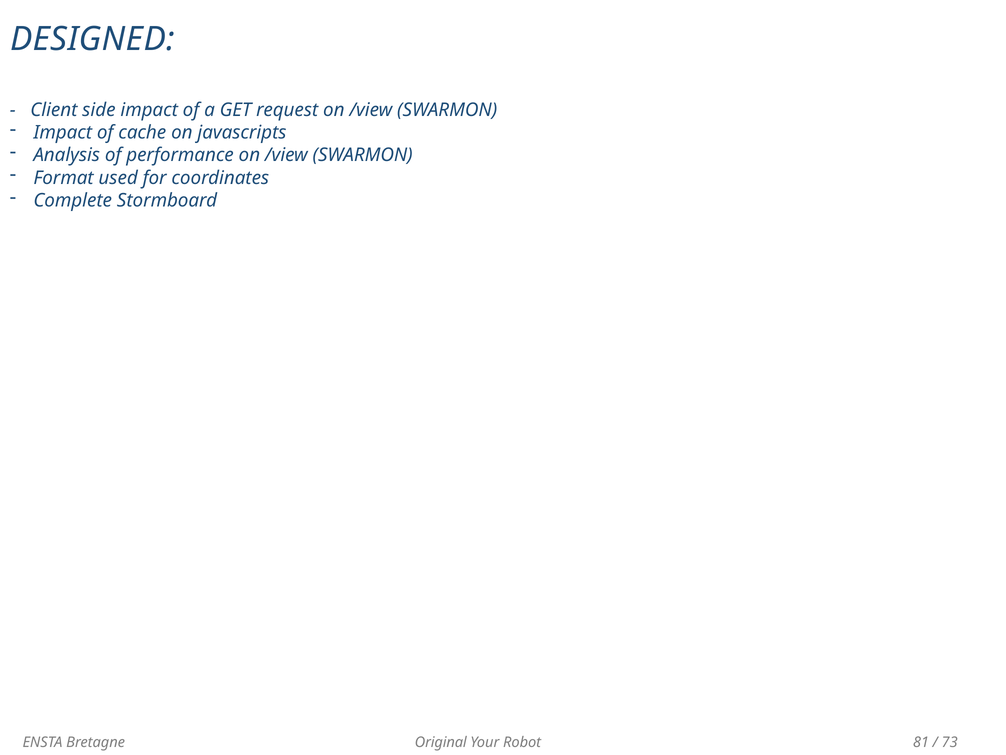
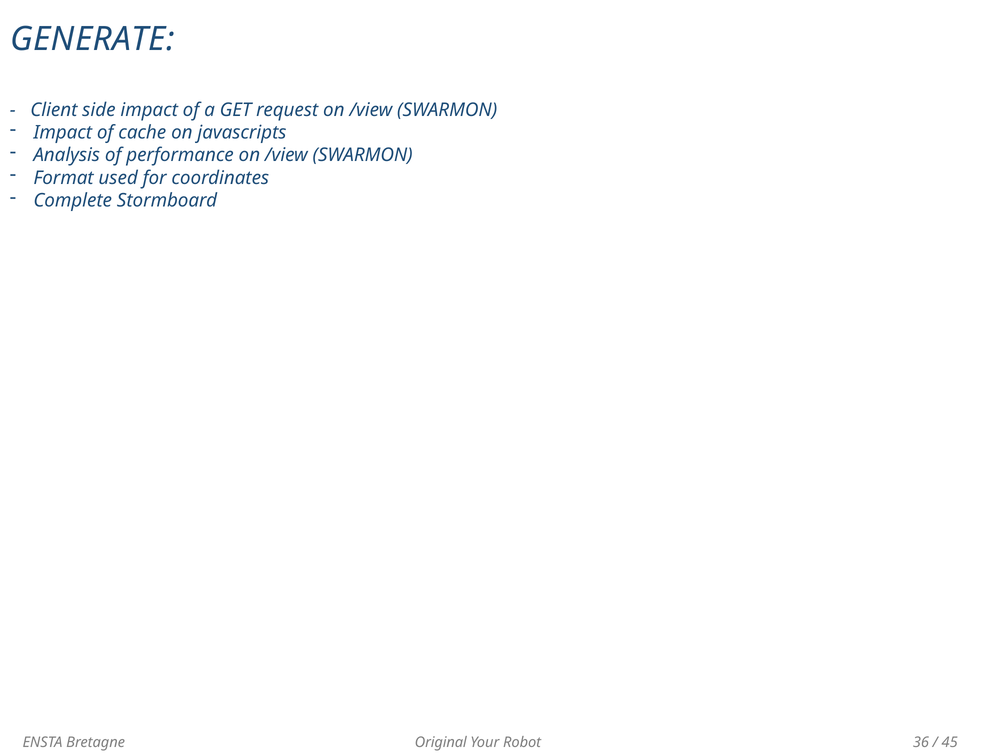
DESIGNED: DESIGNED -> GENERATE
81: 81 -> 36
73: 73 -> 45
